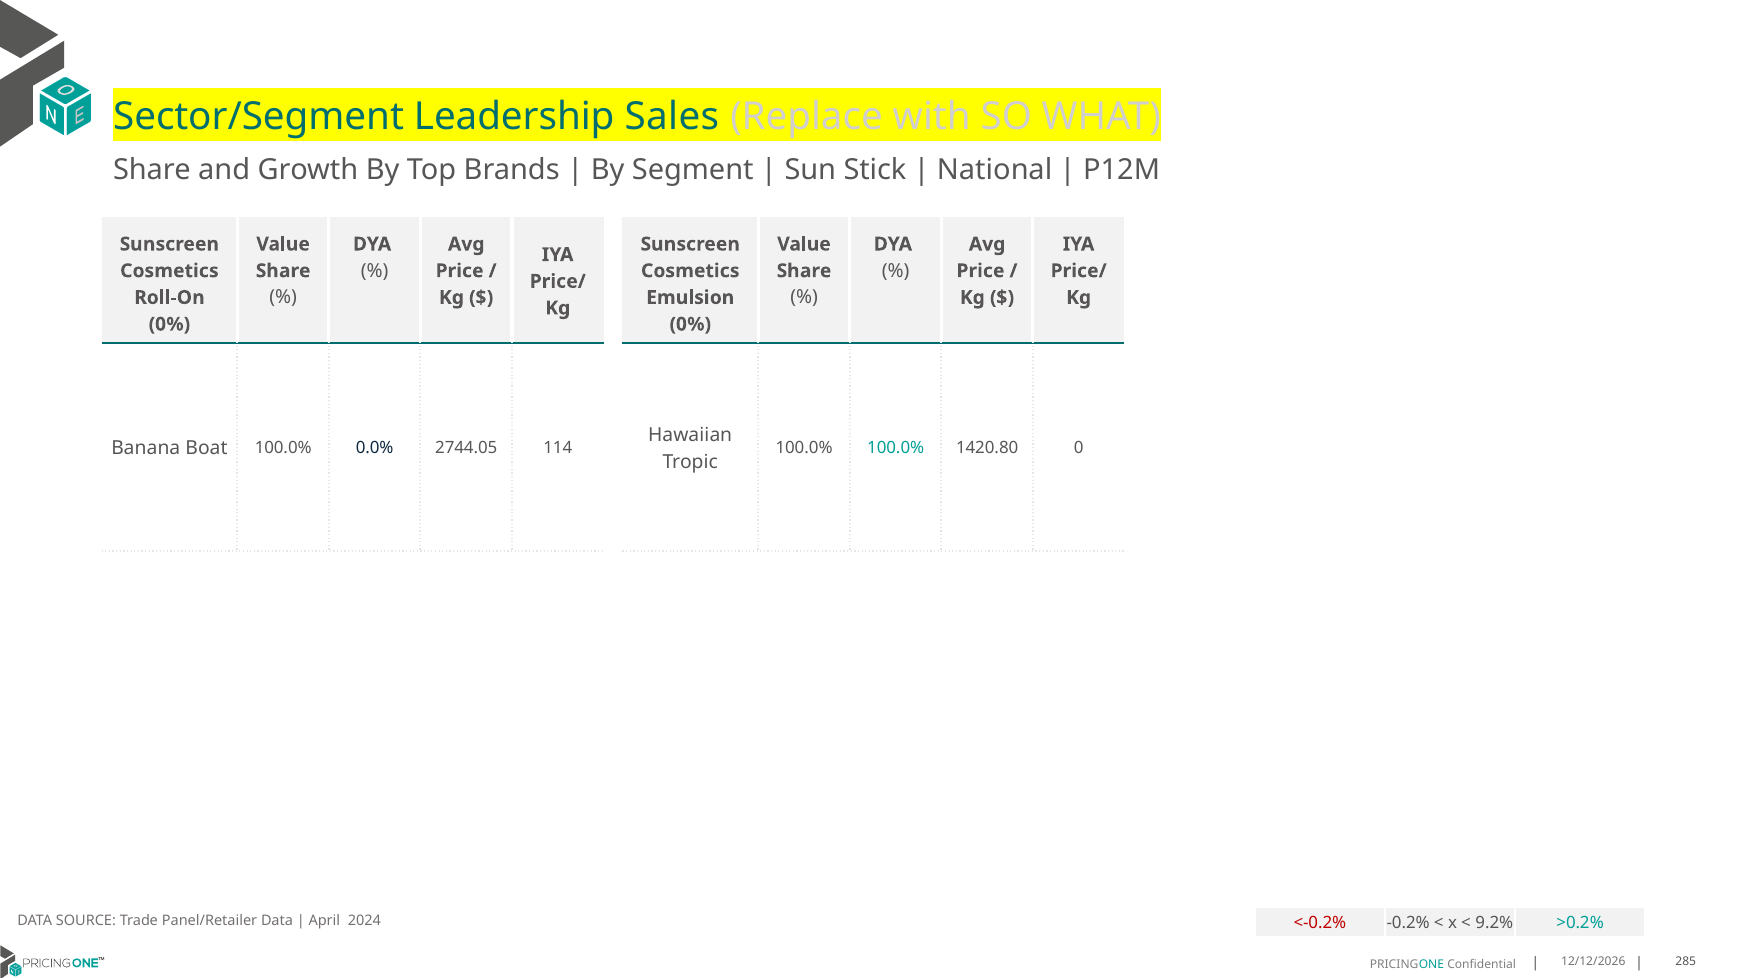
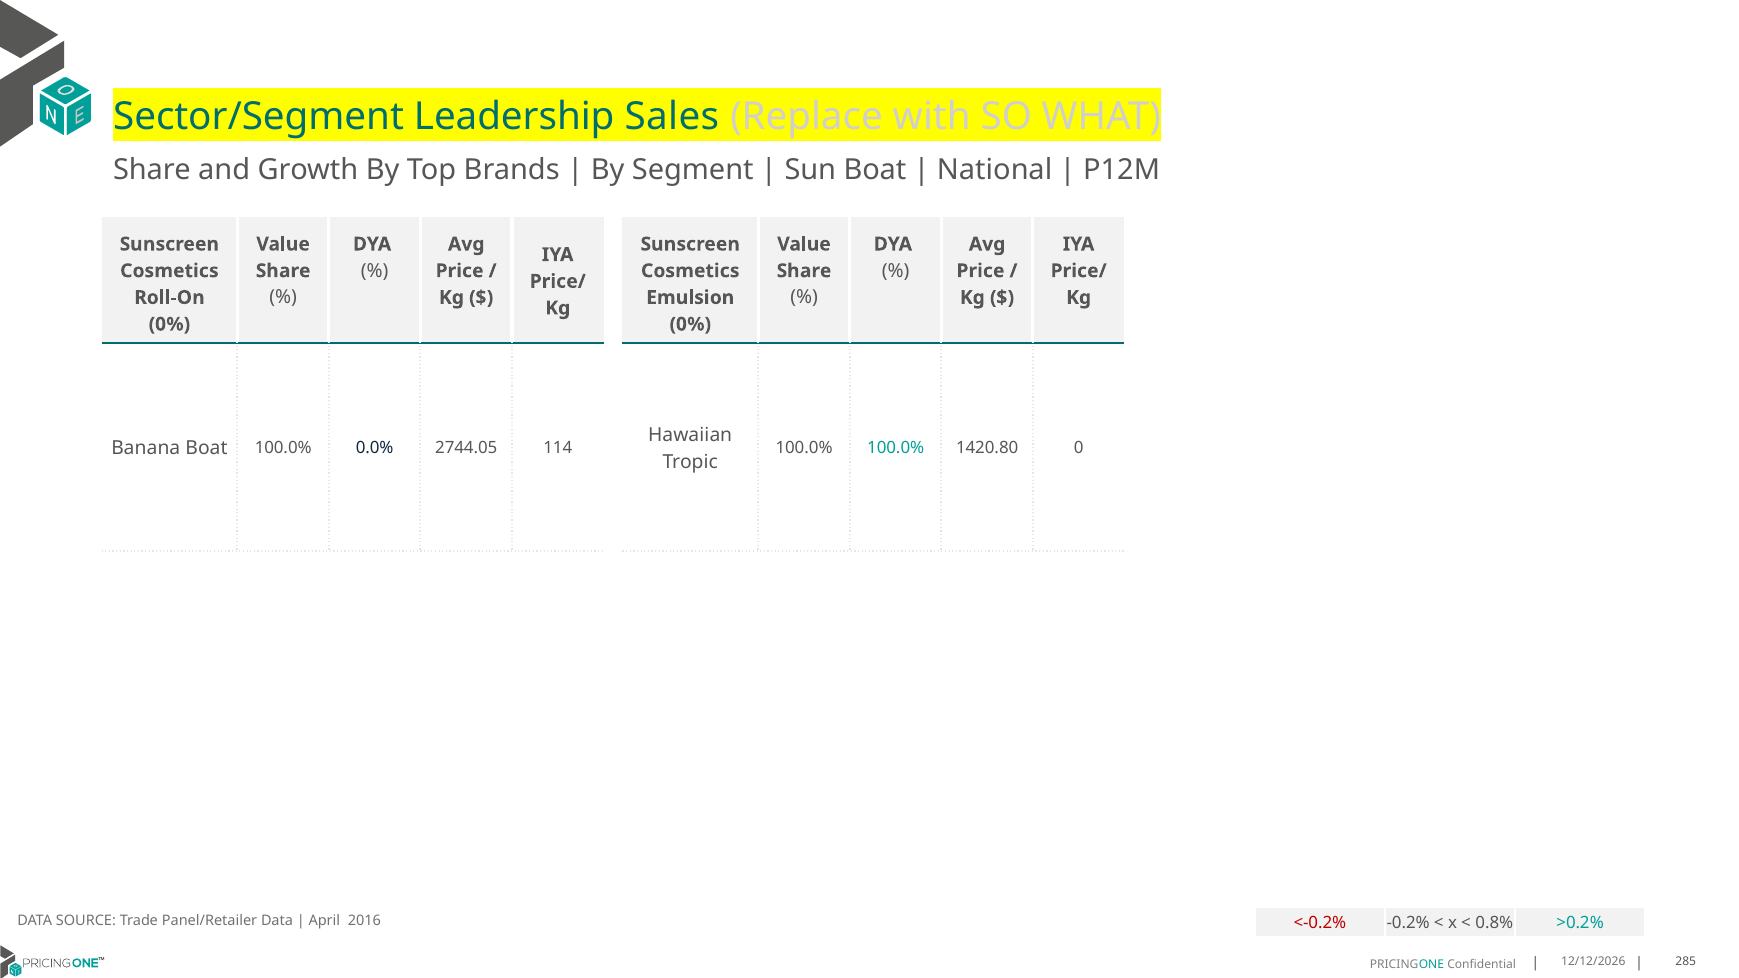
Sun Stick: Stick -> Boat
2024: 2024 -> 2016
9.2%: 9.2% -> 0.8%
